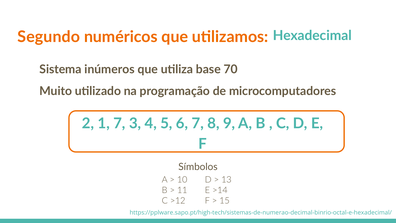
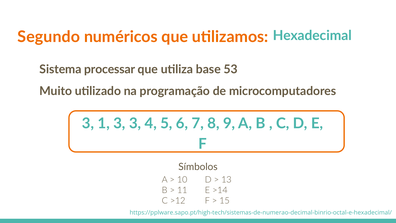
inúmeros: inúmeros -> processar
70: 70 -> 53
2 at (88, 123): 2 -> 3
1 7: 7 -> 3
